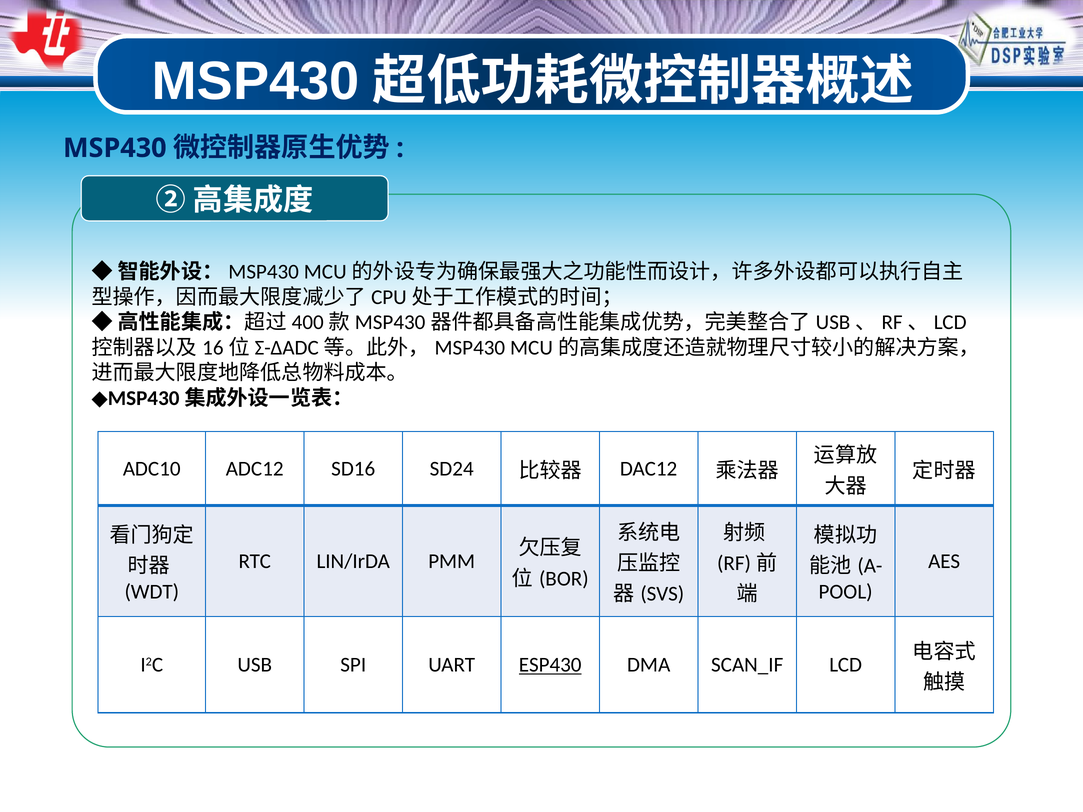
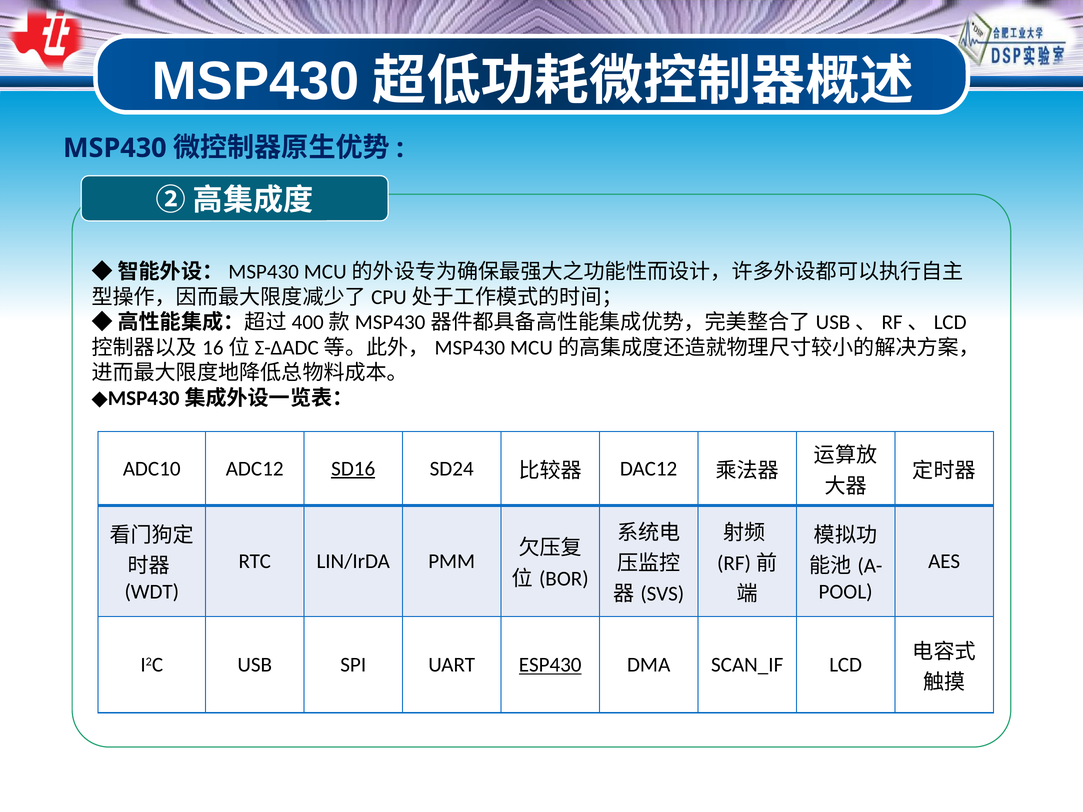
SD16 underline: none -> present
